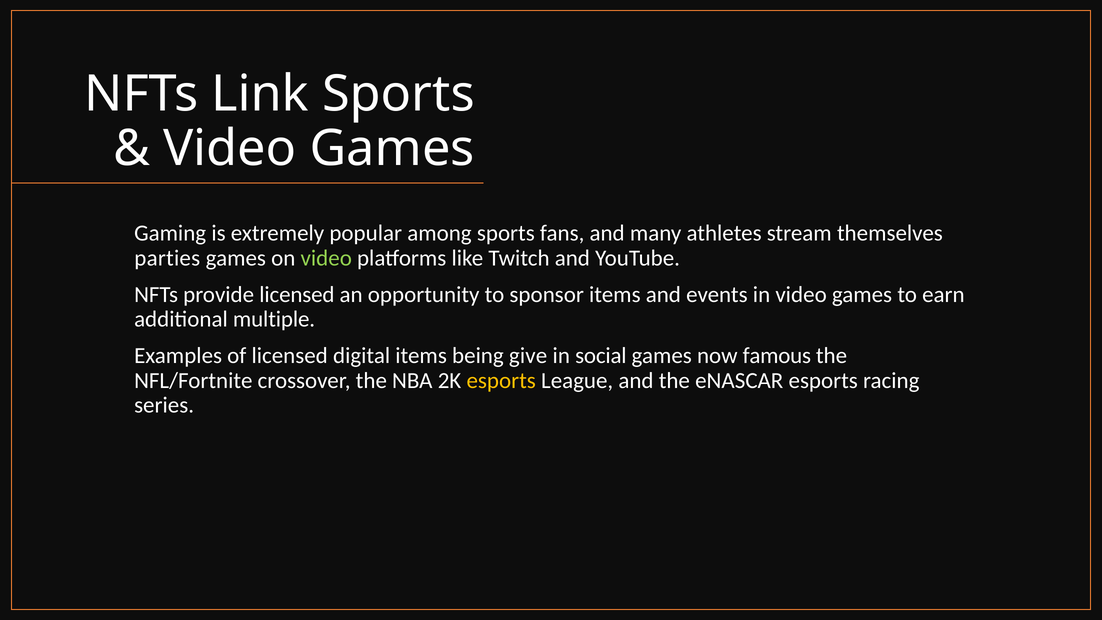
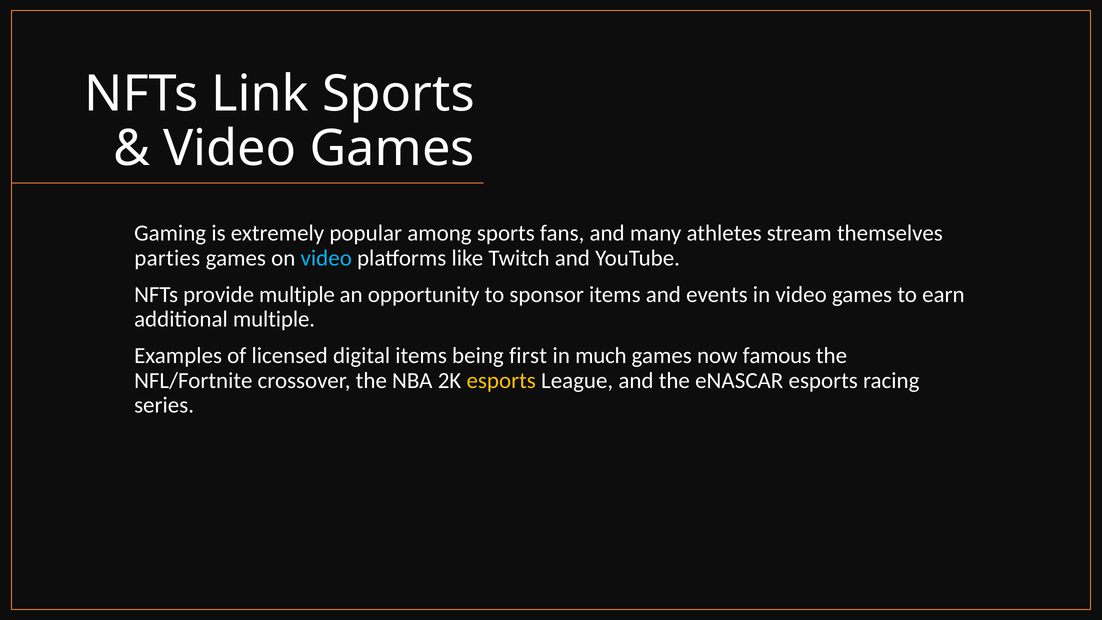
video at (326, 258) colour: light green -> light blue
provide licensed: licensed -> multiple
give: give -> first
social: social -> much
